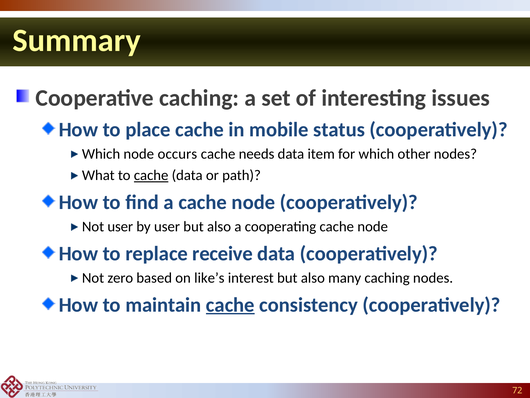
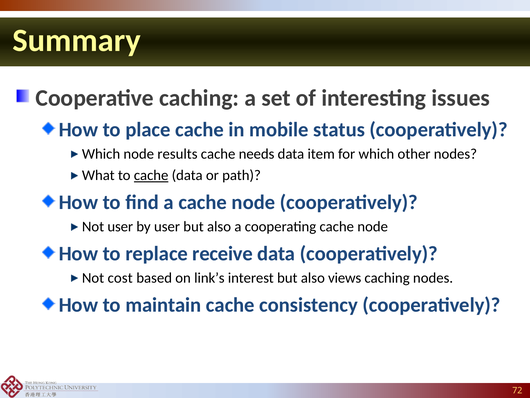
occurs: occurs -> results
zero: zero -> cost
like’s: like’s -> link’s
many: many -> views
cache at (230, 304) underline: present -> none
